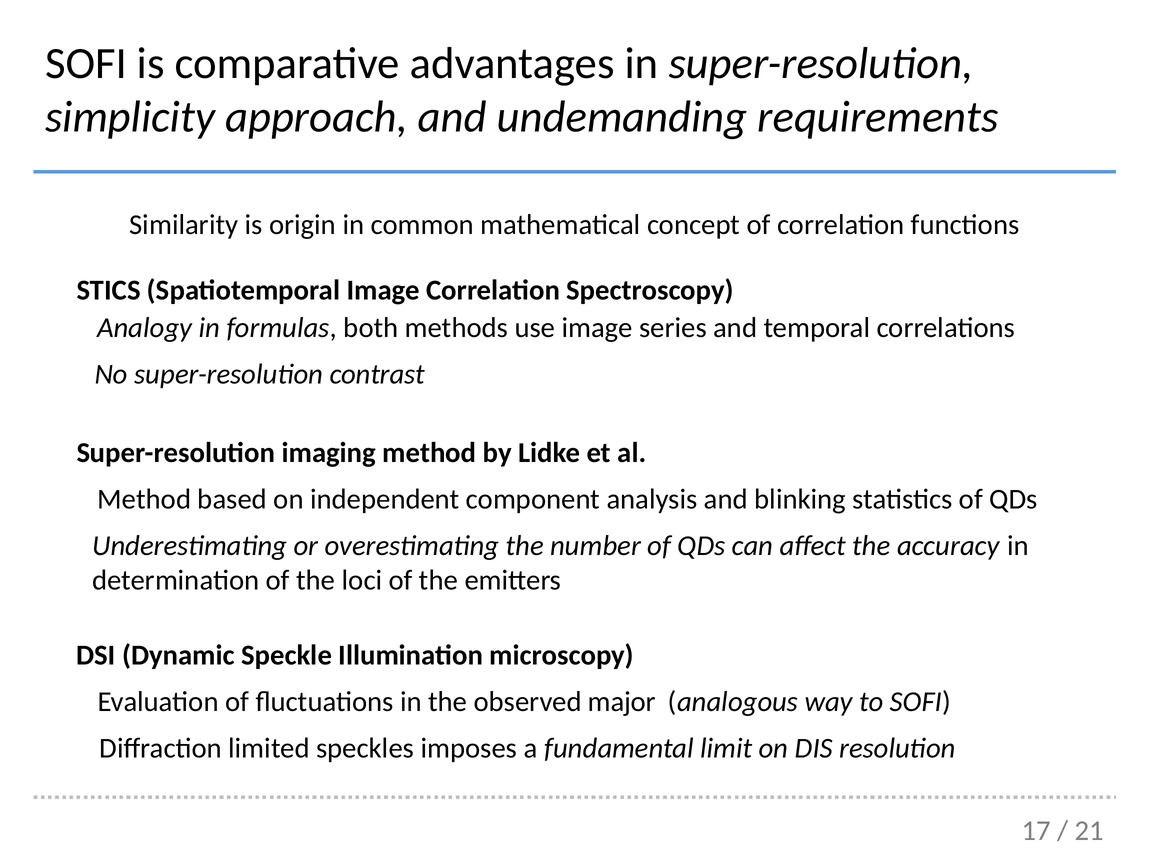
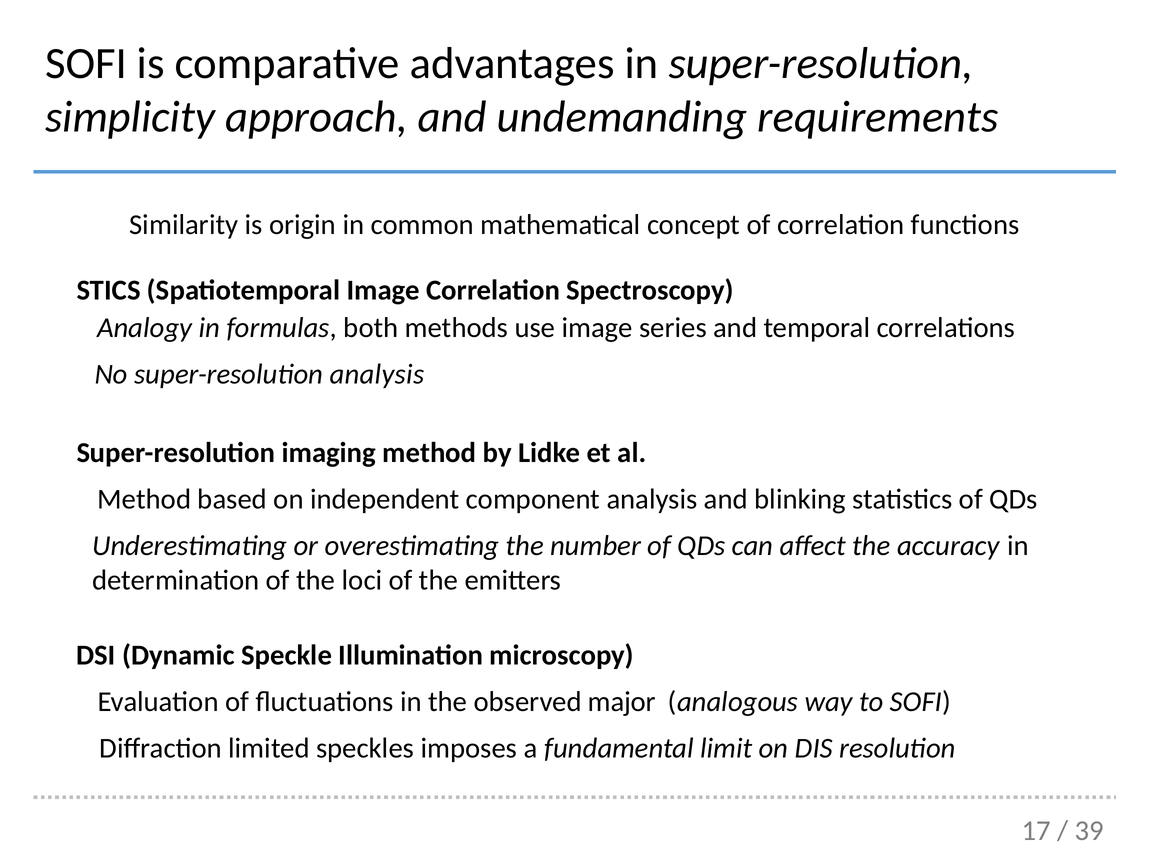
super-resolution contrast: contrast -> analysis
21: 21 -> 39
